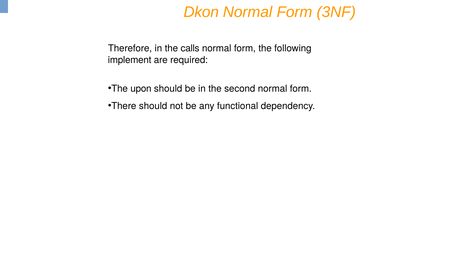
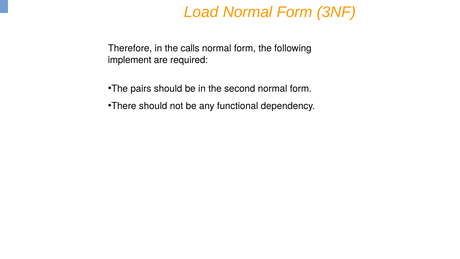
Dkon: Dkon -> Load
upon: upon -> pairs
